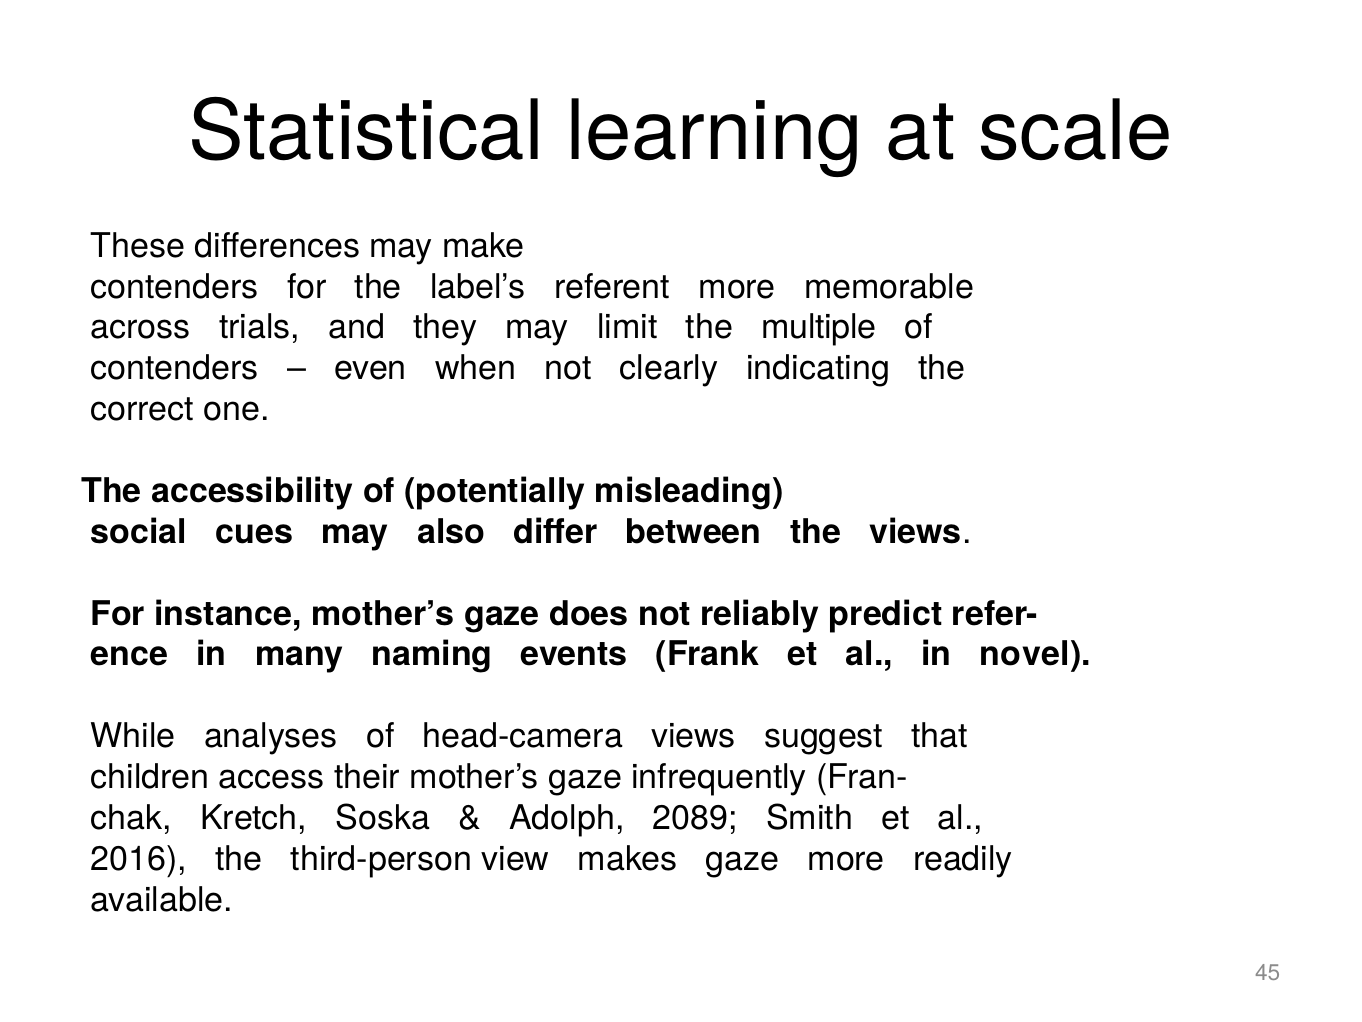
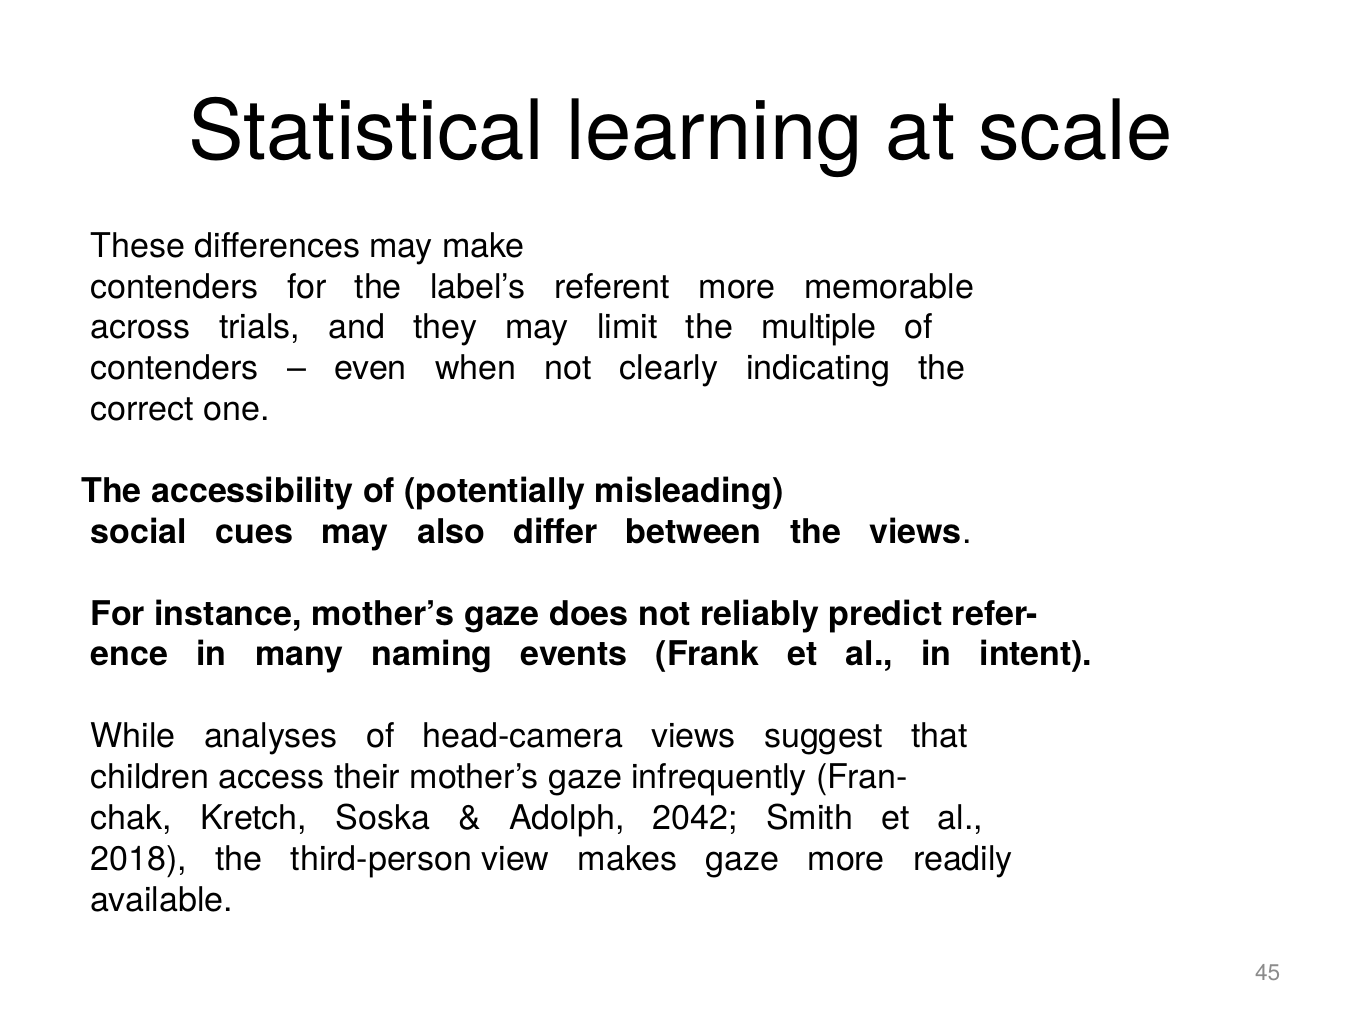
novel: novel -> intent
2089: 2089 -> 2042
2016: 2016 -> 2018
